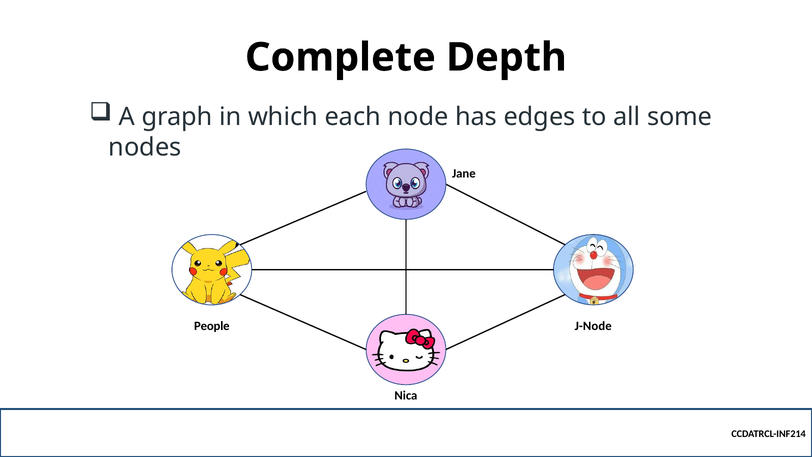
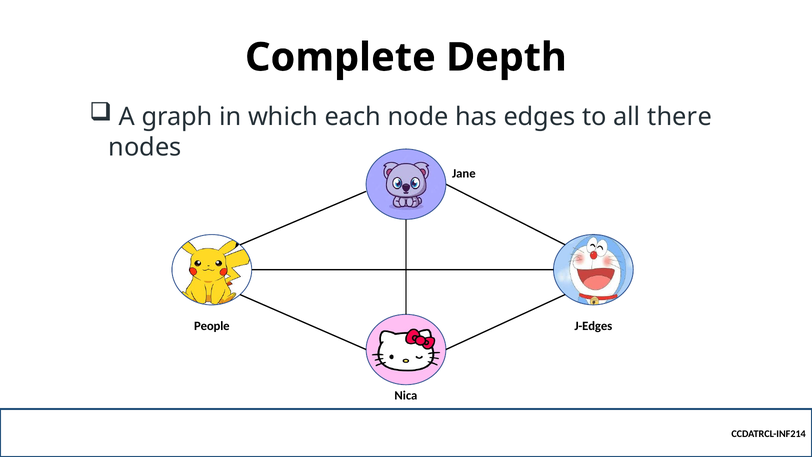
some: some -> there
J-Node: J-Node -> J-Edges
